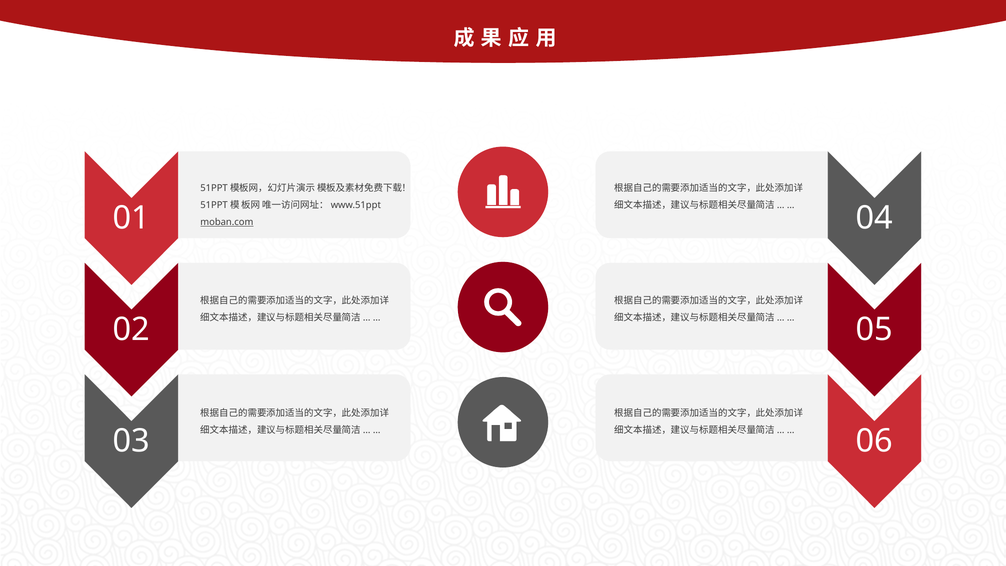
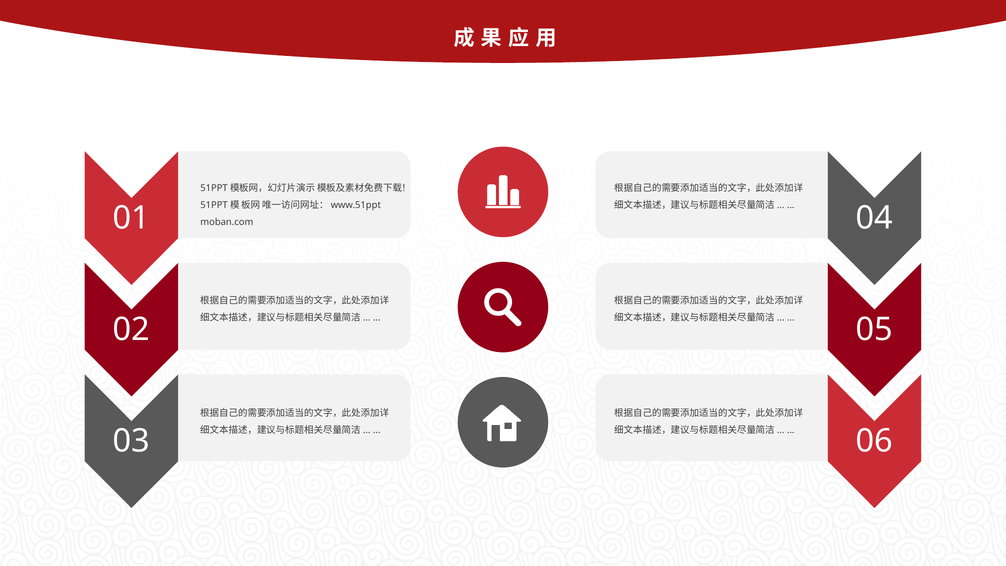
moban.com underline: present -> none
